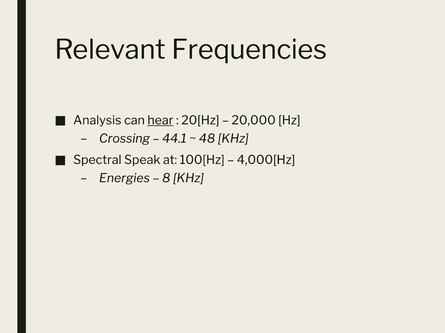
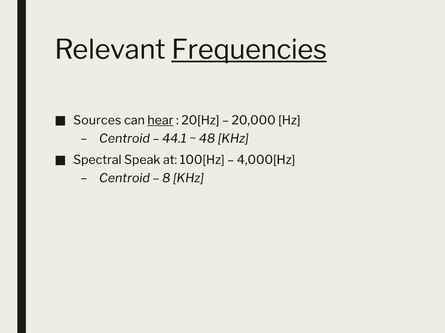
Frequencies underline: none -> present
Analysis: Analysis -> Sources
Crossing at (124, 139): Crossing -> Centroid
Energies at (124, 179): Energies -> Centroid
